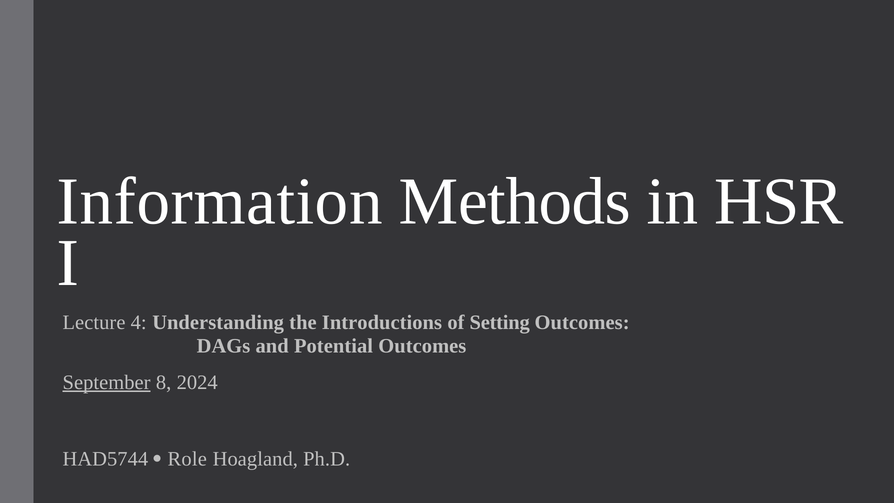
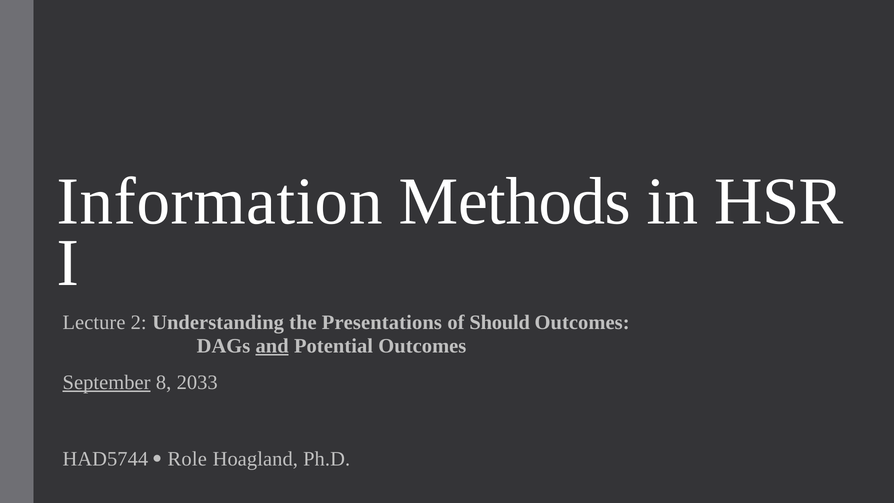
4: 4 -> 2
Introductions: Introductions -> Presentations
Setting: Setting -> Should
and underline: none -> present
2024: 2024 -> 2033
